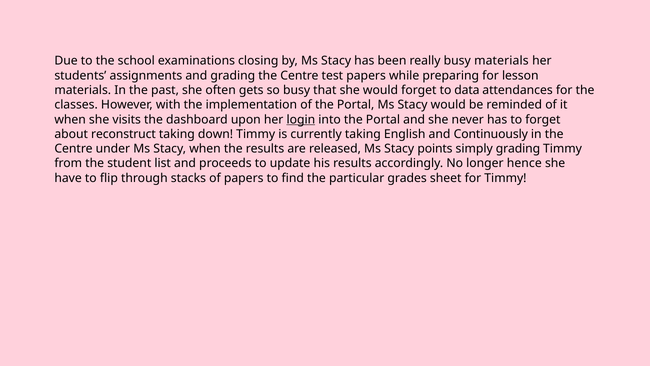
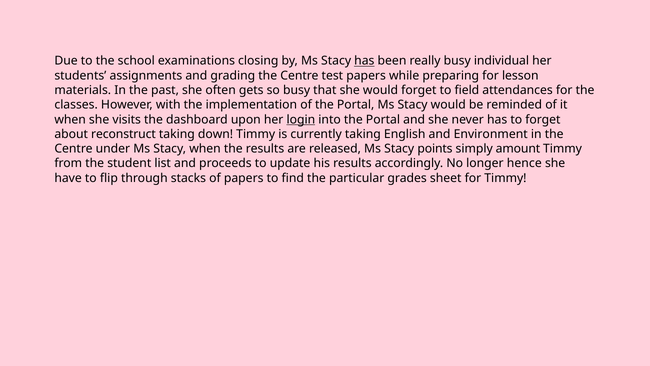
has at (364, 61) underline: none -> present
busy materials: materials -> individual
data: data -> field
Continuously: Continuously -> Environment
simply grading: grading -> amount
